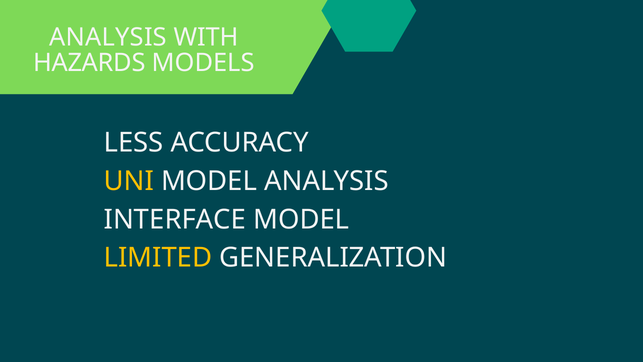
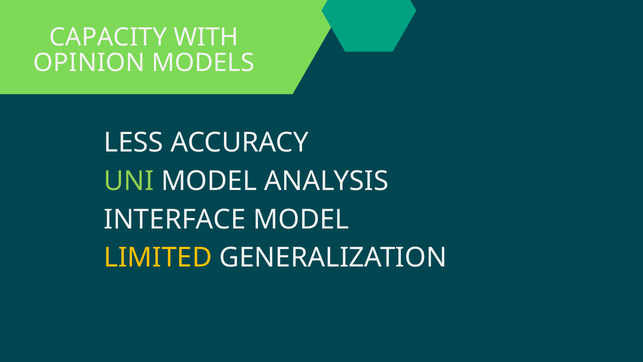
ANALYSIS at (108, 38): ANALYSIS -> CAPACITY
HAZARDS: HAZARDS -> OPINION
UNI colour: yellow -> light green
